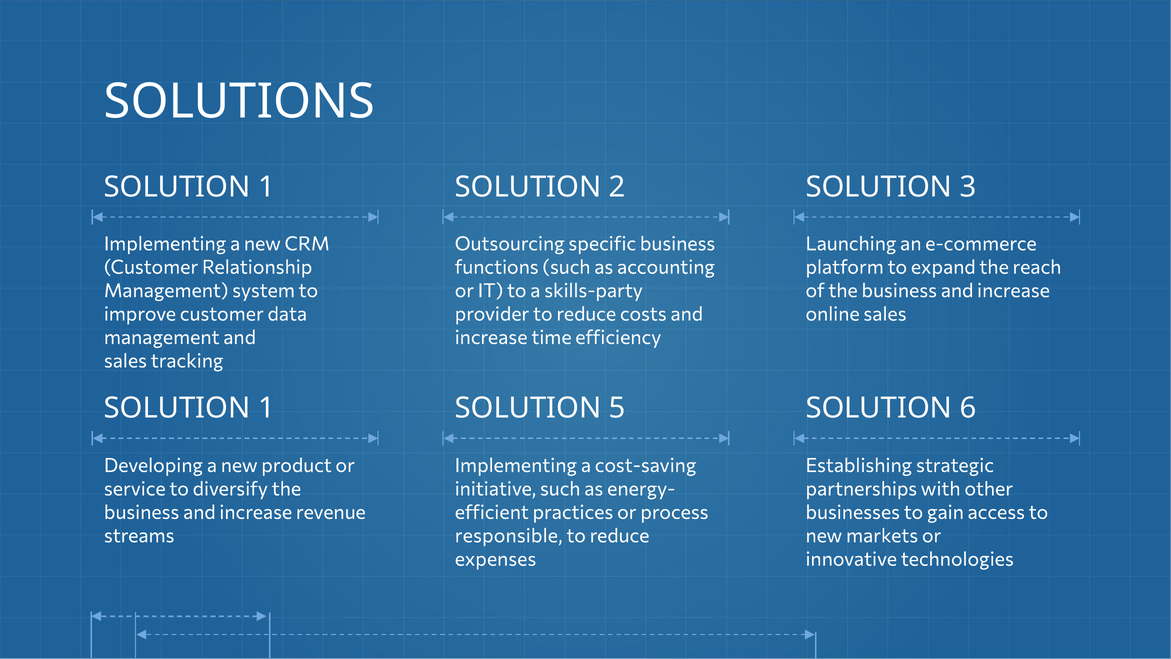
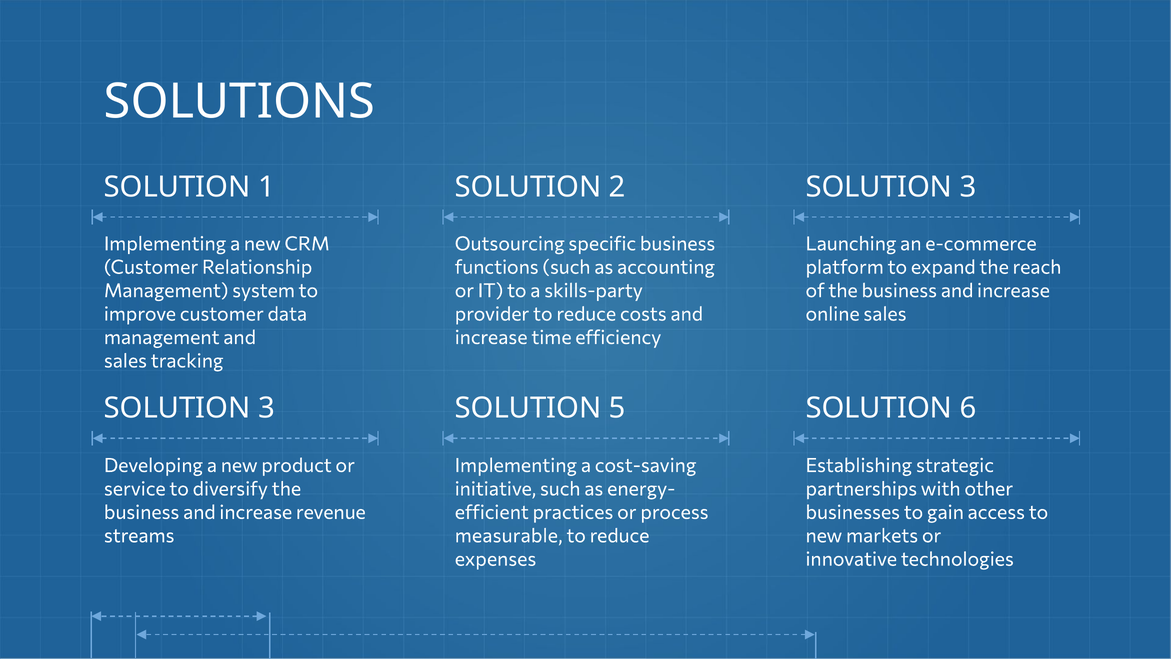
1 at (266, 408): 1 -> 3
responsible: responsible -> measurable
